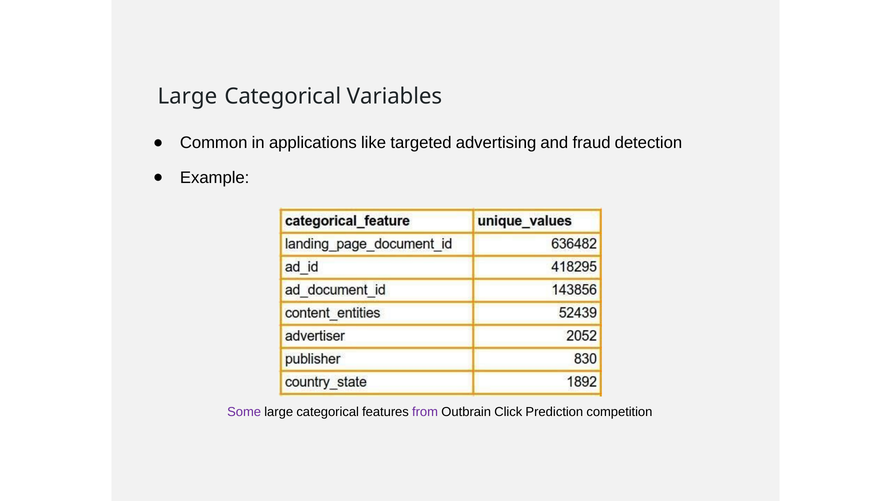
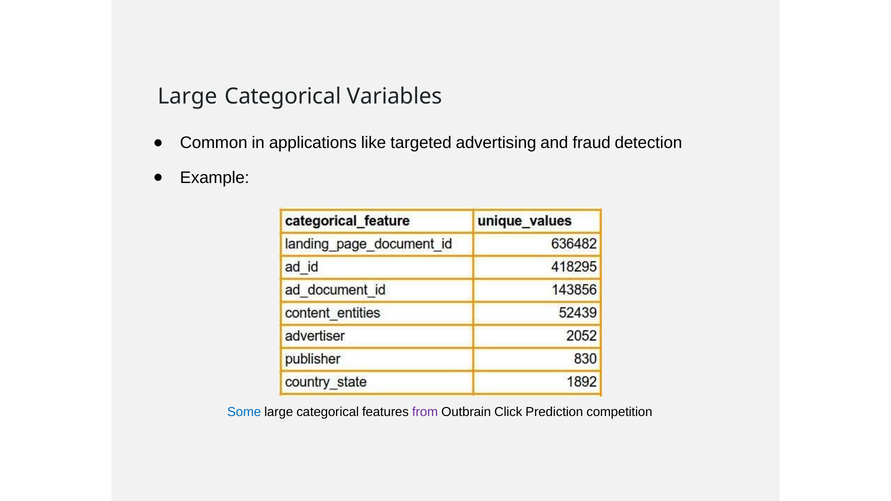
Some colour: purple -> blue
